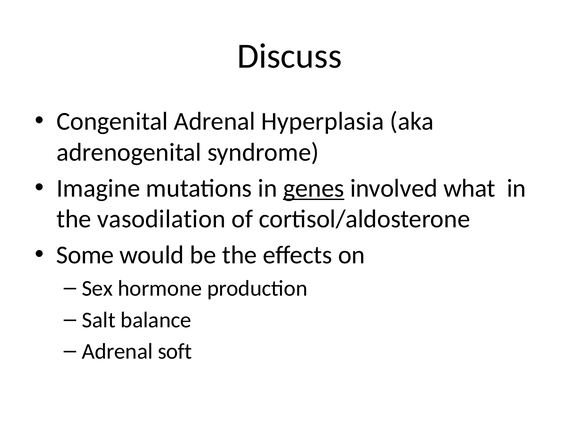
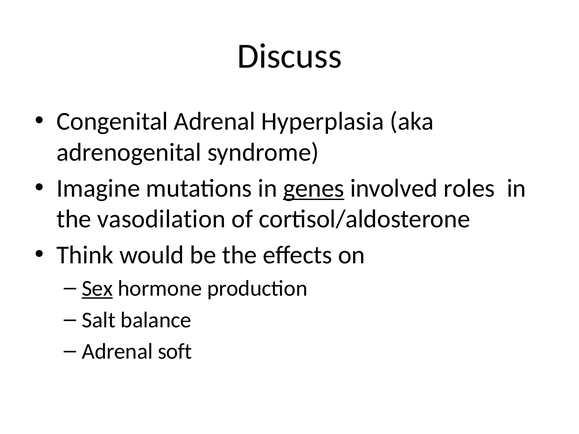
what: what -> roles
Some: Some -> Think
Sex underline: none -> present
